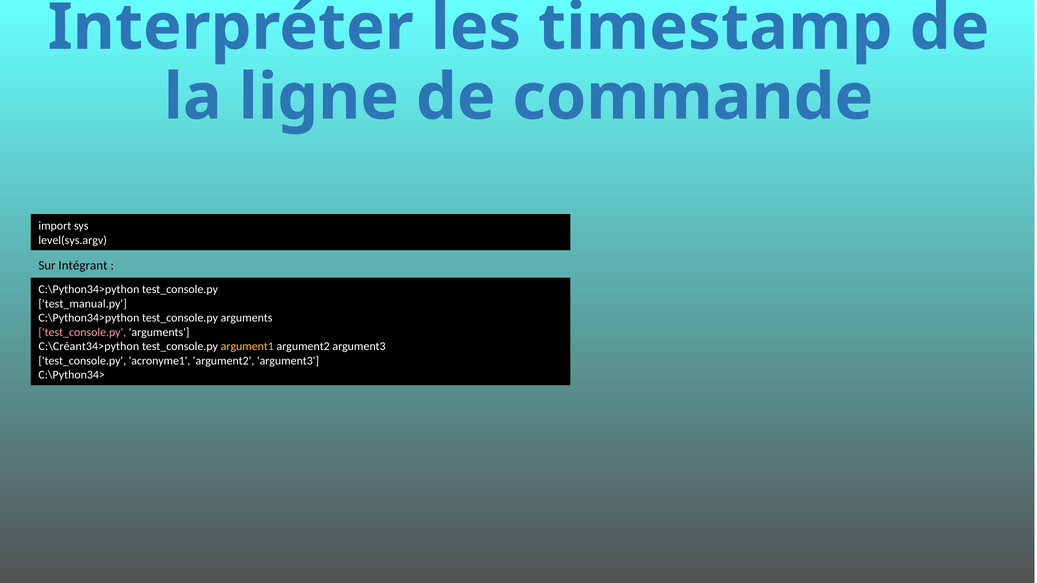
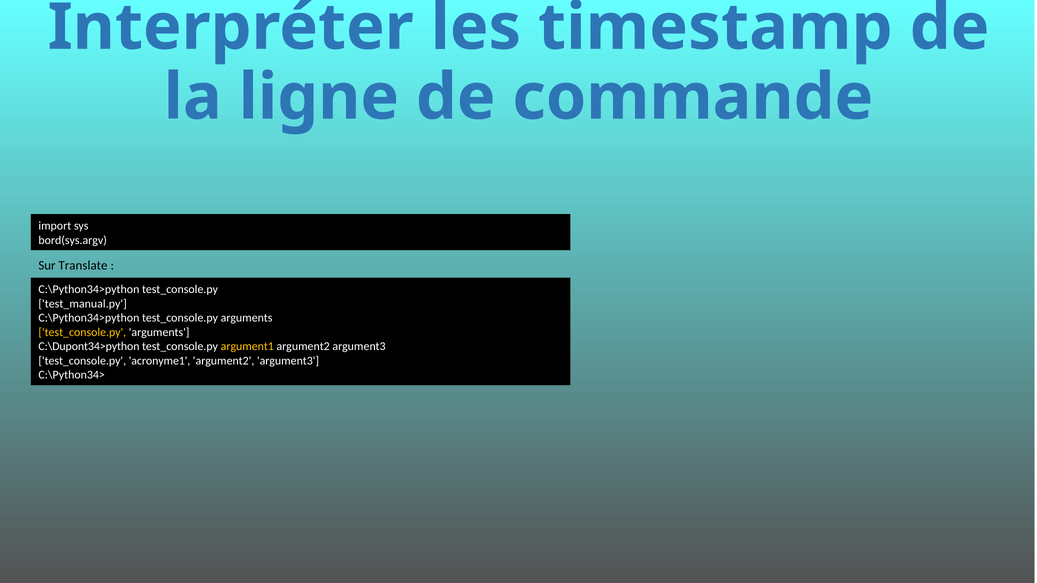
level(sys.argv: level(sys.argv -> bord(sys.argv
Intégrant: Intégrant -> Translate
test_console.py at (82, 332) colour: pink -> yellow
C:\Créant34>python: C:\Créant34>python -> C:\Dupont34>python
